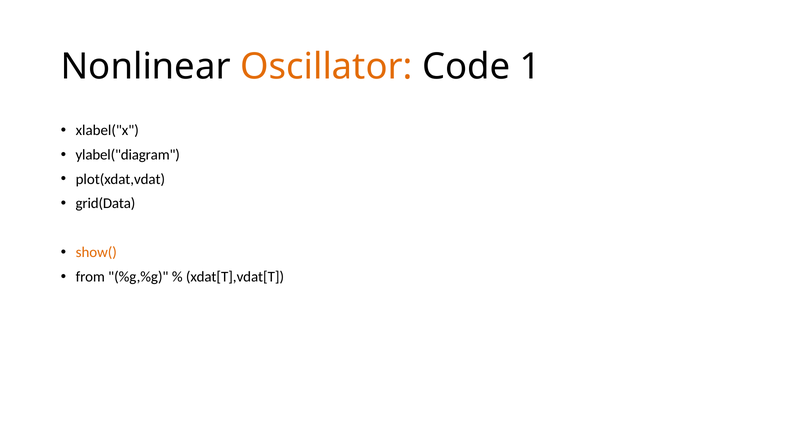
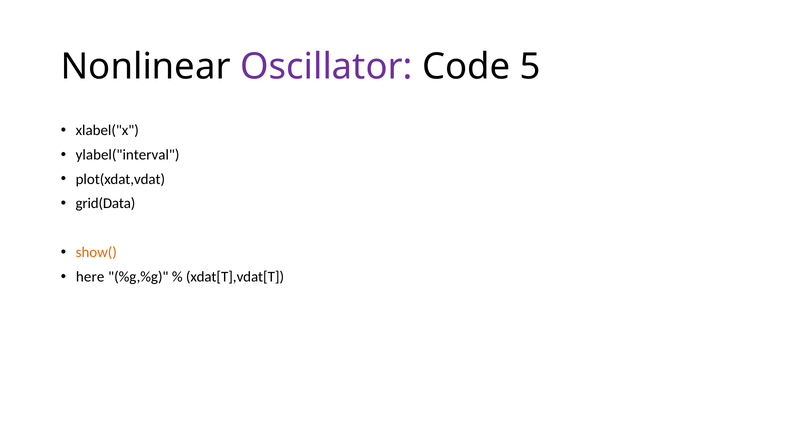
Oscillator colour: orange -> purple
1: 1 -> 5
ylabel("diagram: ylabel("diagram -> ylabel("interval
from: from -> here
